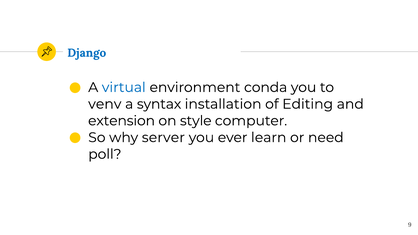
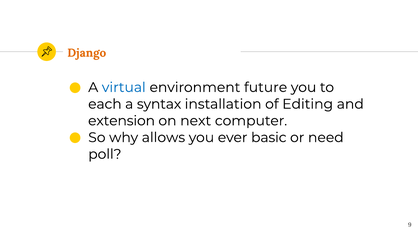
Django colour: blue -> orange
conda: conda -> future
venv: venv -> each
style: style -> next
server: server -> allows
learn: learn -> basic
